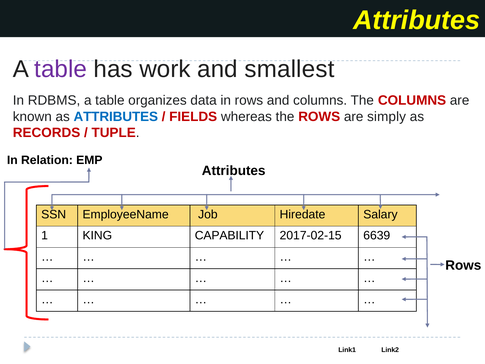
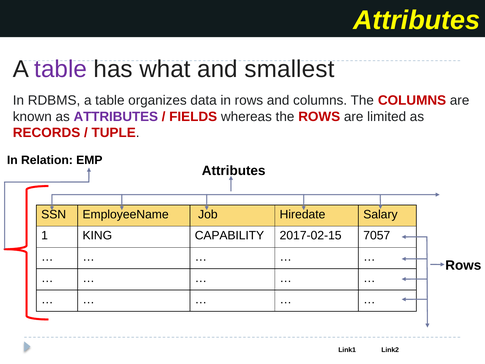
work: work -> what
ATTRIBUTES at (116, 116) colour: blue -> purple
simply: simply -> limited
6639: 6639 -> 7057
